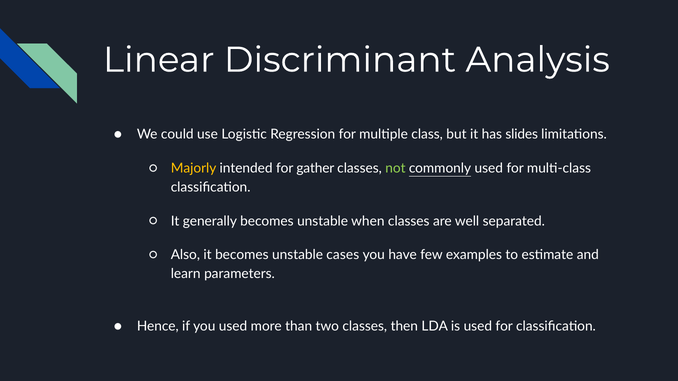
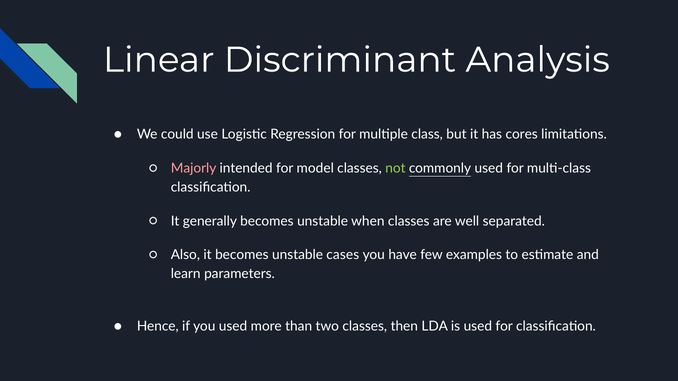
slides: slides -> cores
Majorly colour: yellow -> pink
gather: gather -> model
